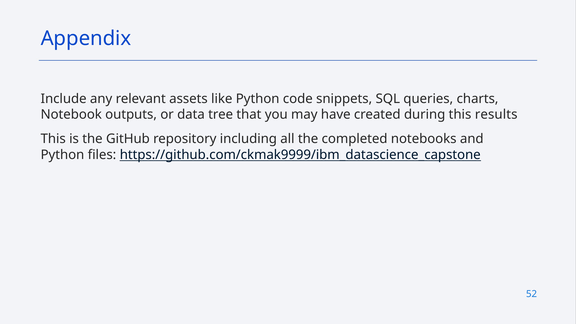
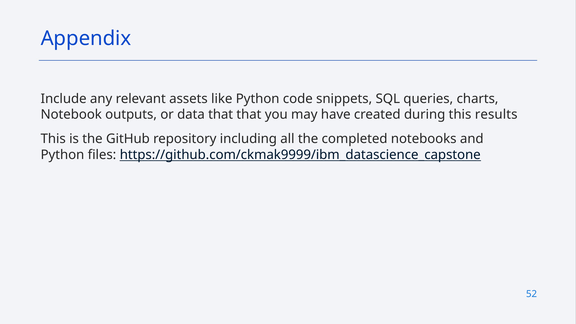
data tree: tree -> that
